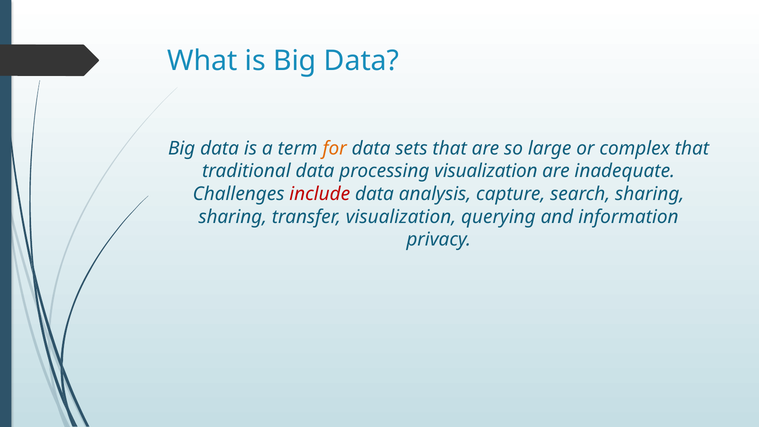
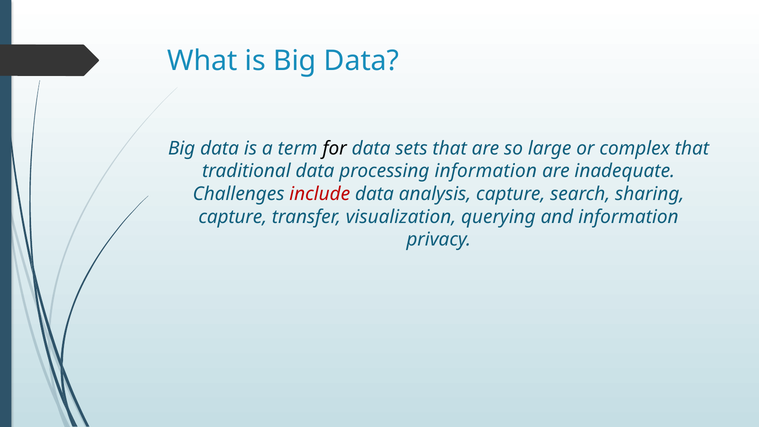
for colour: orange -> black
processing visualization: visualization -> information
sharing at (233, 217): sharing -> capture
